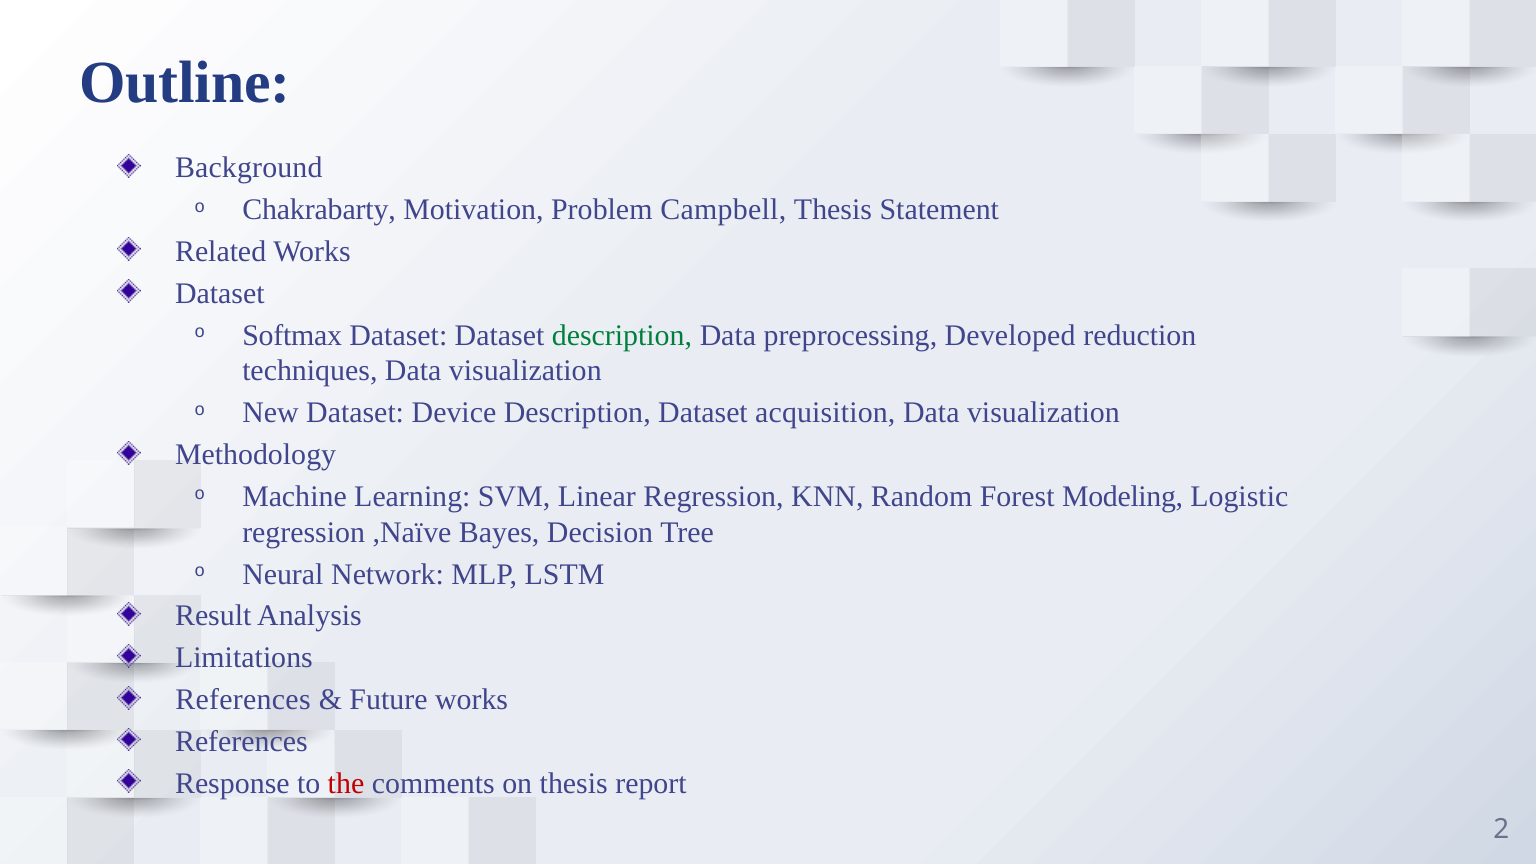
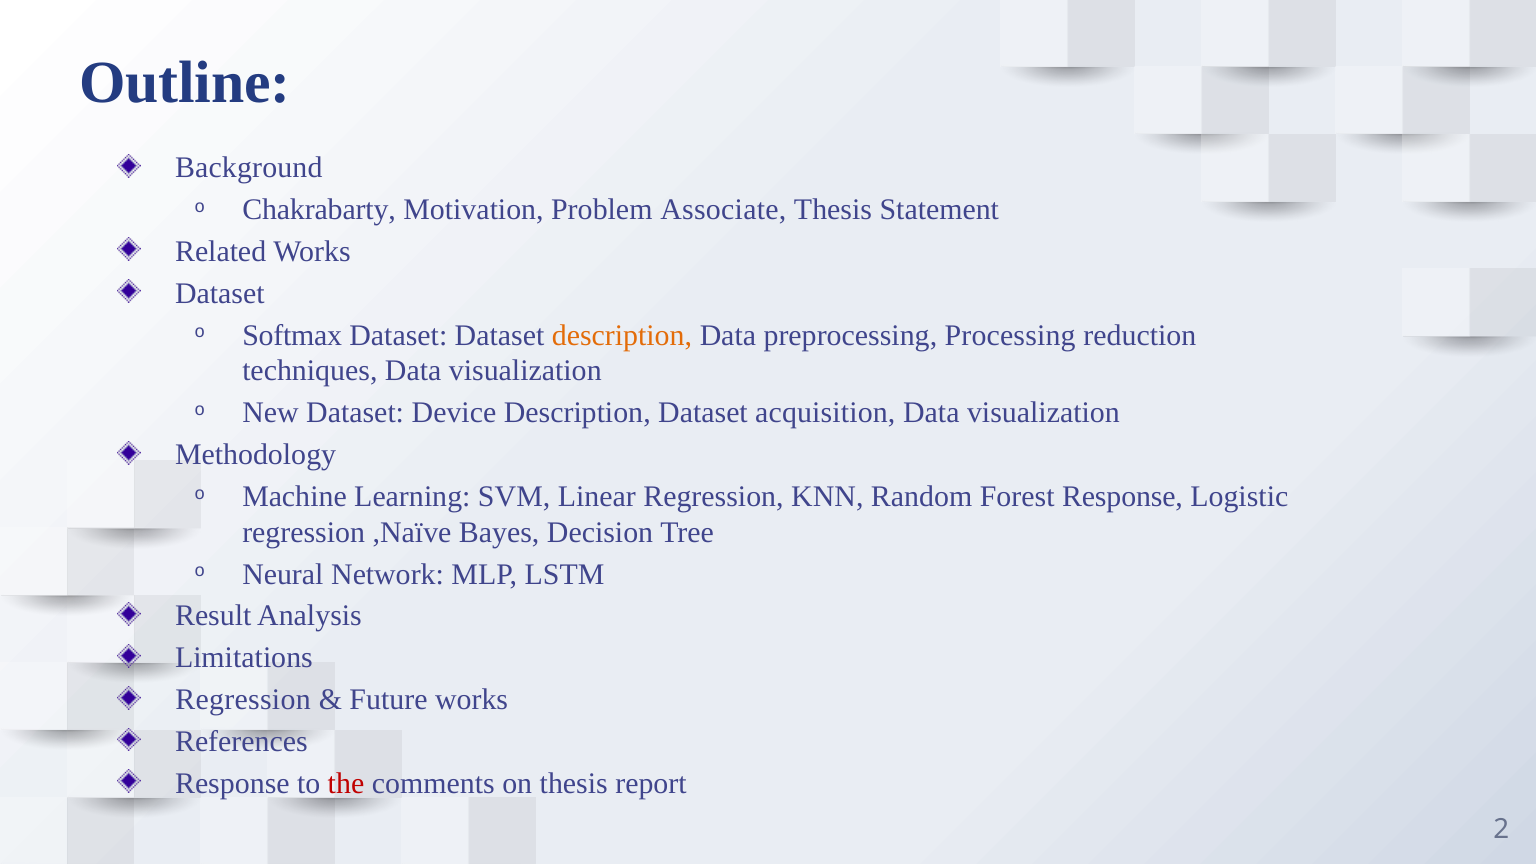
Campbell: Campbell -> Associate
description at (622, 335) colour: green -> orange
Developed: Developed -> Processing
Forest Modeling: Modeling -> Response
References at (243, 700): References -> Regression
